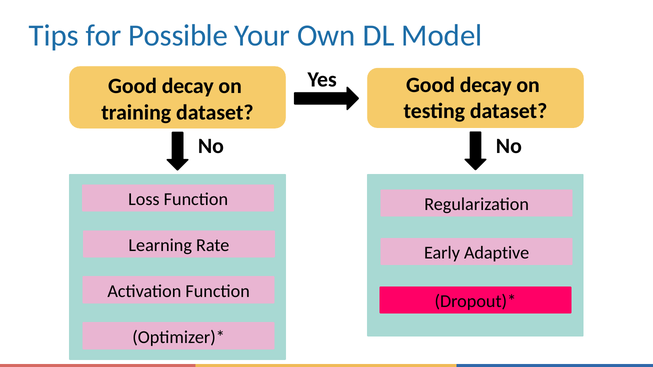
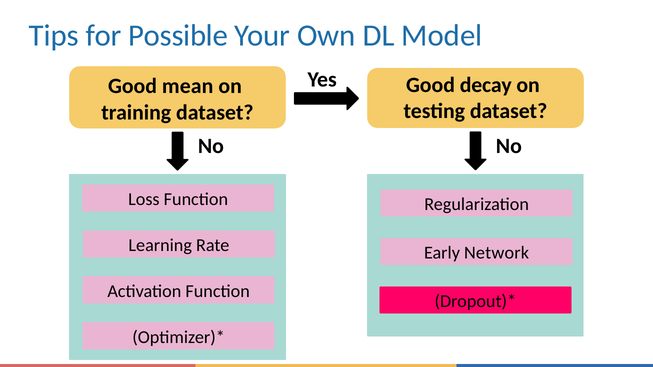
decay at (188, 86): decay -> mean
Adaptive: Adaptive -> Network
